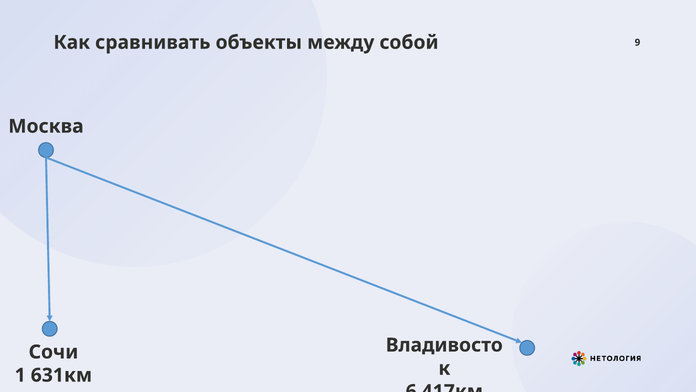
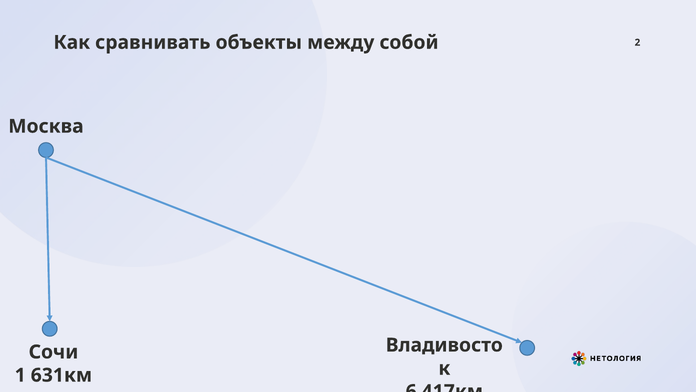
9: 9 -> 2
